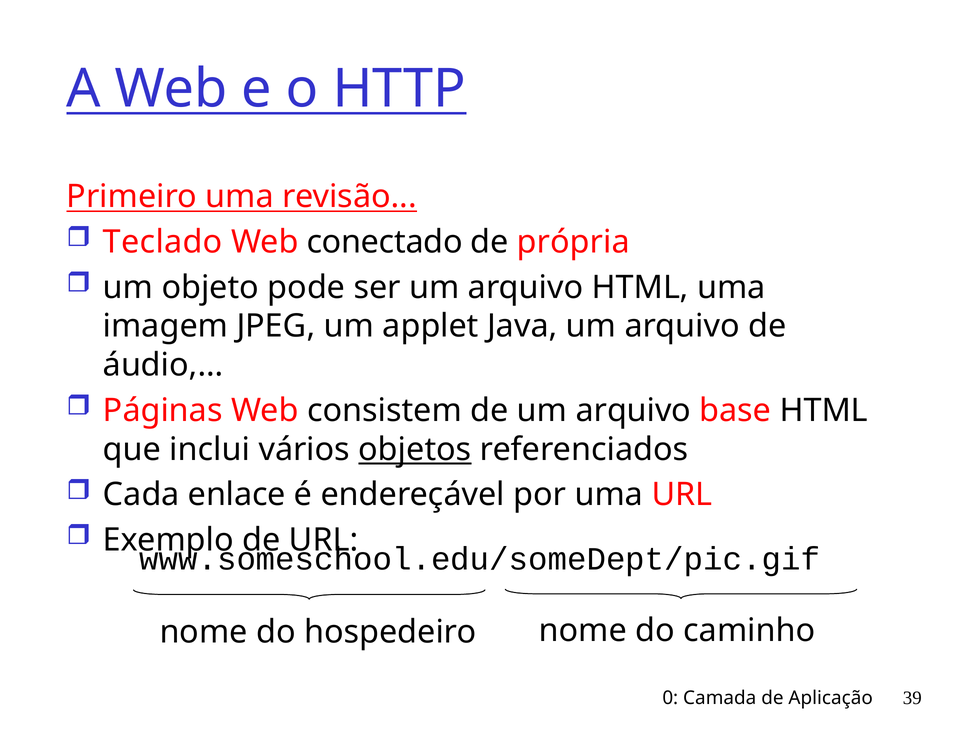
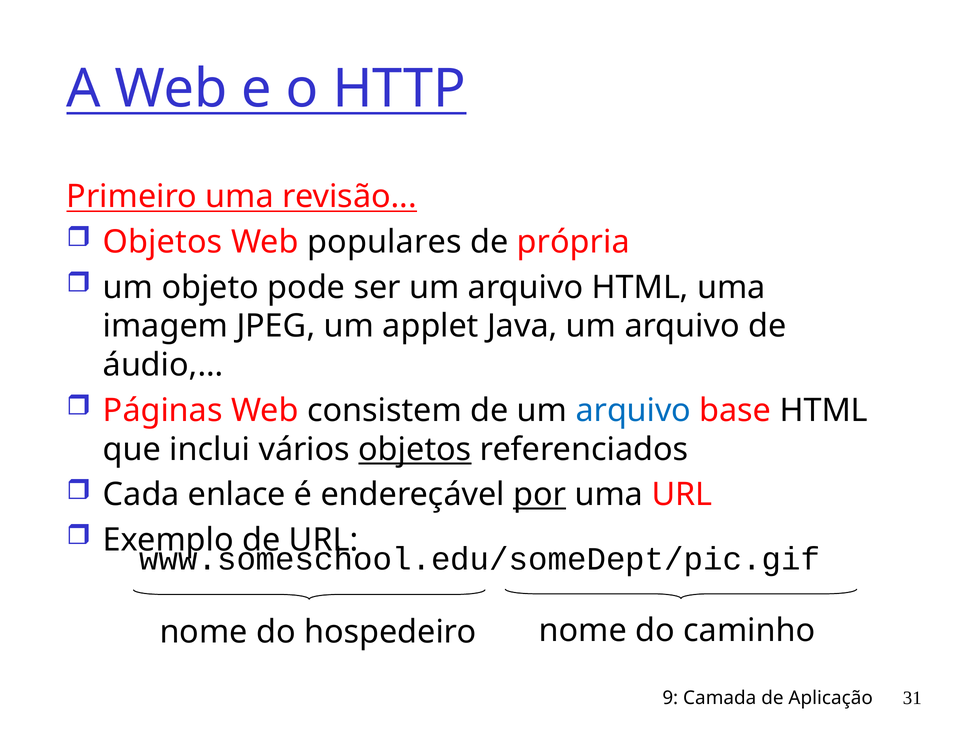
Teclado at (163, 242): Teclado -> Objetos
conectado: conectado -> populares
arquivo at (633, 410) colour: black -> blue
por underline: none -> present
0: 0 -> 9
39: 39 -> 31
